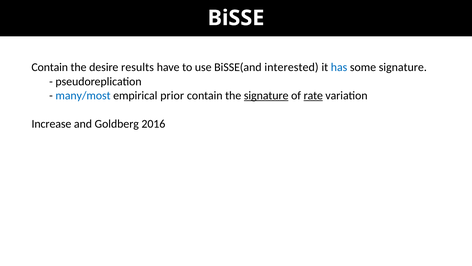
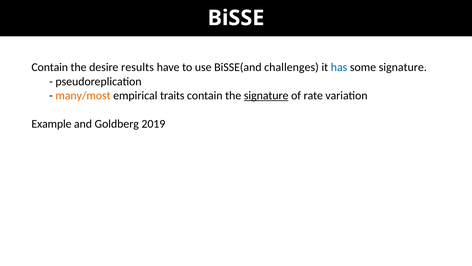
interested: interested -> challenges
many/most colour: blue -> orange
prior: prior -> traits
rate underline: present -> none
Increase: Increase -> Example
2016: 2016 -> 2019
